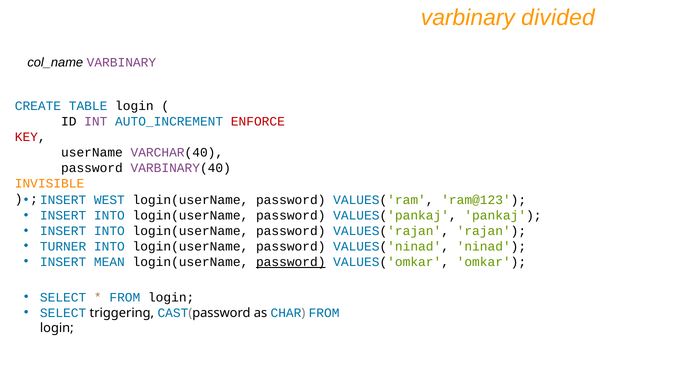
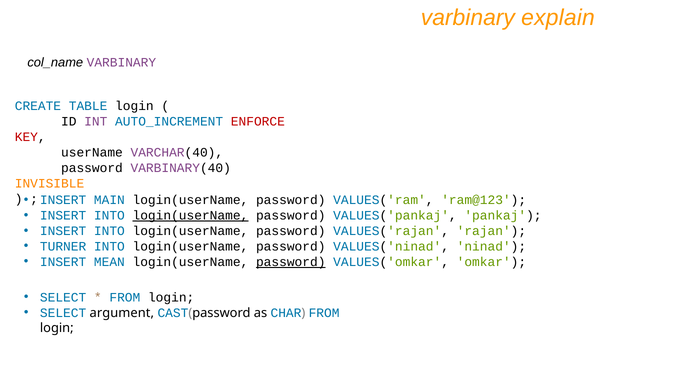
divided: divided -> explain
WEST: WEST -> MAIN
login(userName at (190, 215) underline: none -> present
triggering: triggering -> argument
